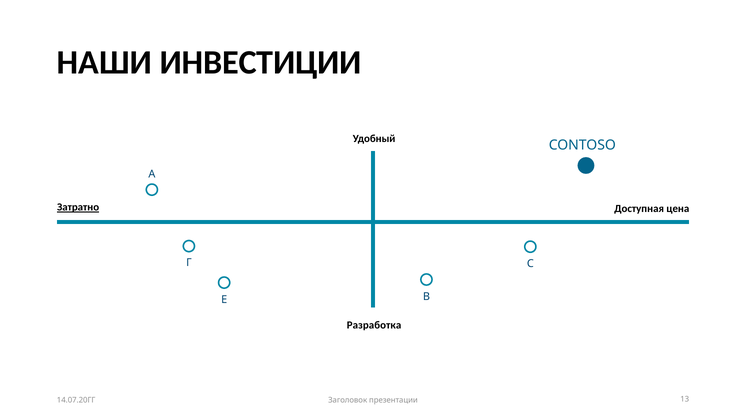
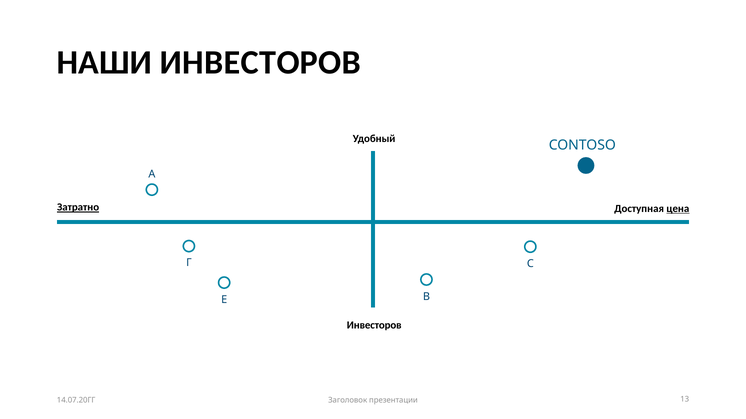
НАШИ ИНВЕСТИЦИИ: ИНВЕСТИЦИИ -> ИНВЕСТОРОВ
цена underline: none -> present
Разработка at (374, 326): Разработка -> Инвесторов
